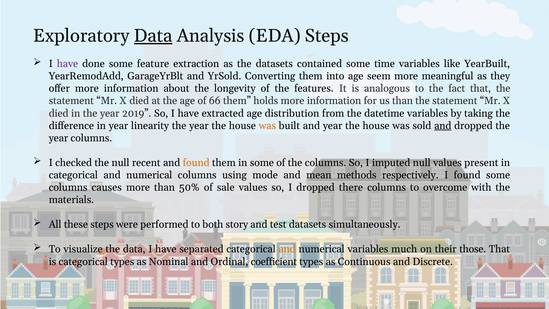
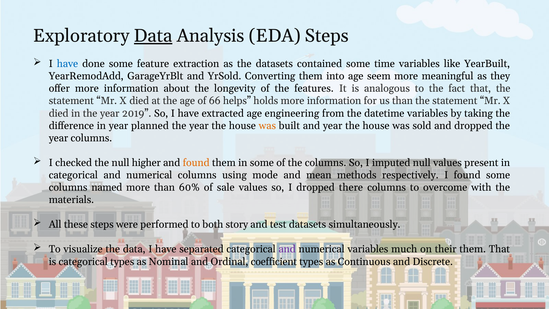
have at (67, 64) colour: purple -> blue
66 them: them -> helps
distribution: distribution -> engineering
linearity: linearity -> planned
and at (443, 126) underline: present -> none
recent: recent -> higher
causes: causes -> named
50%: 50% -> 60%
and at (287, 249) colour: orange -> purple
their those: those -> them
